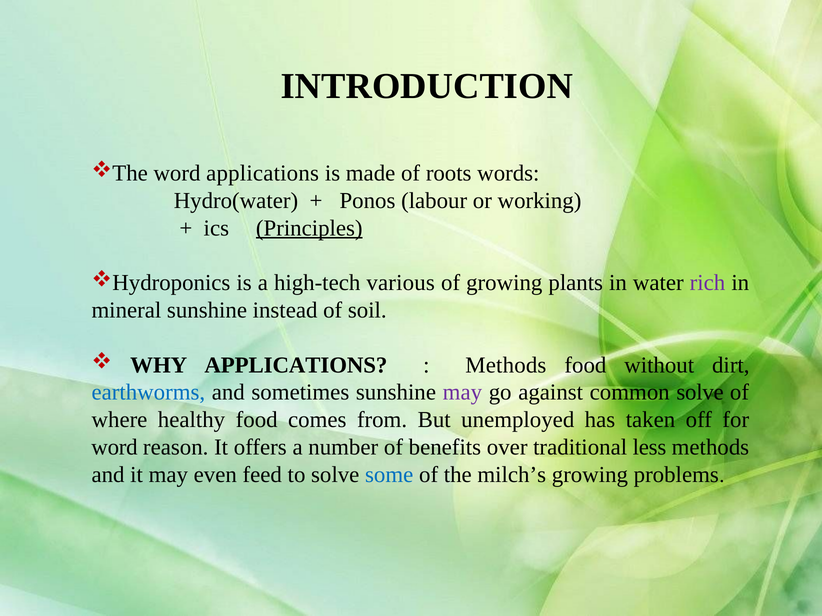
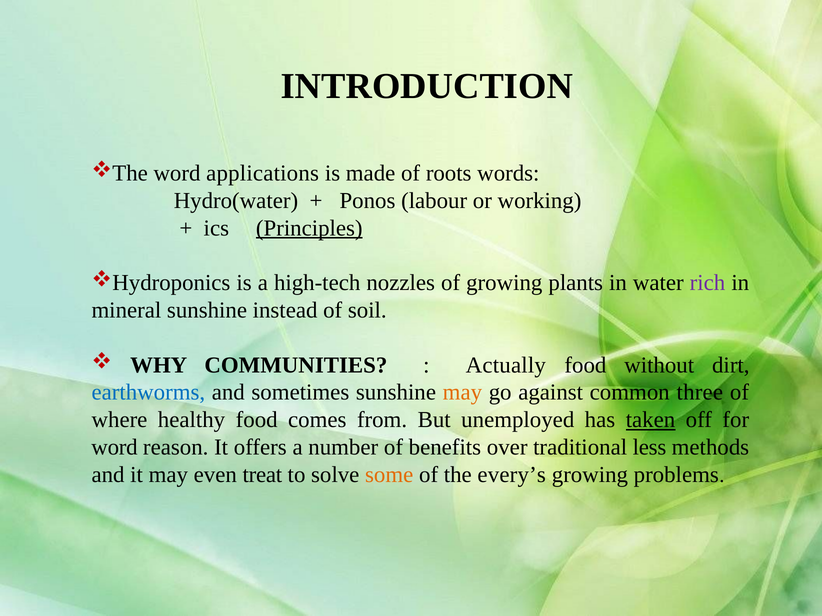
various: various -> nozzles
WHY APPLICATIONS: APPLICATIONS -> COMMUNITIES
Methods at (506, 365): Methods -> Actually
may at (462, 393) colour: purple -> orange
common solve: solve -> three
taken underline: none -> present
feed: feed -> treat
some colour: blue -> orange
milch’s: milch’s -> every’s
